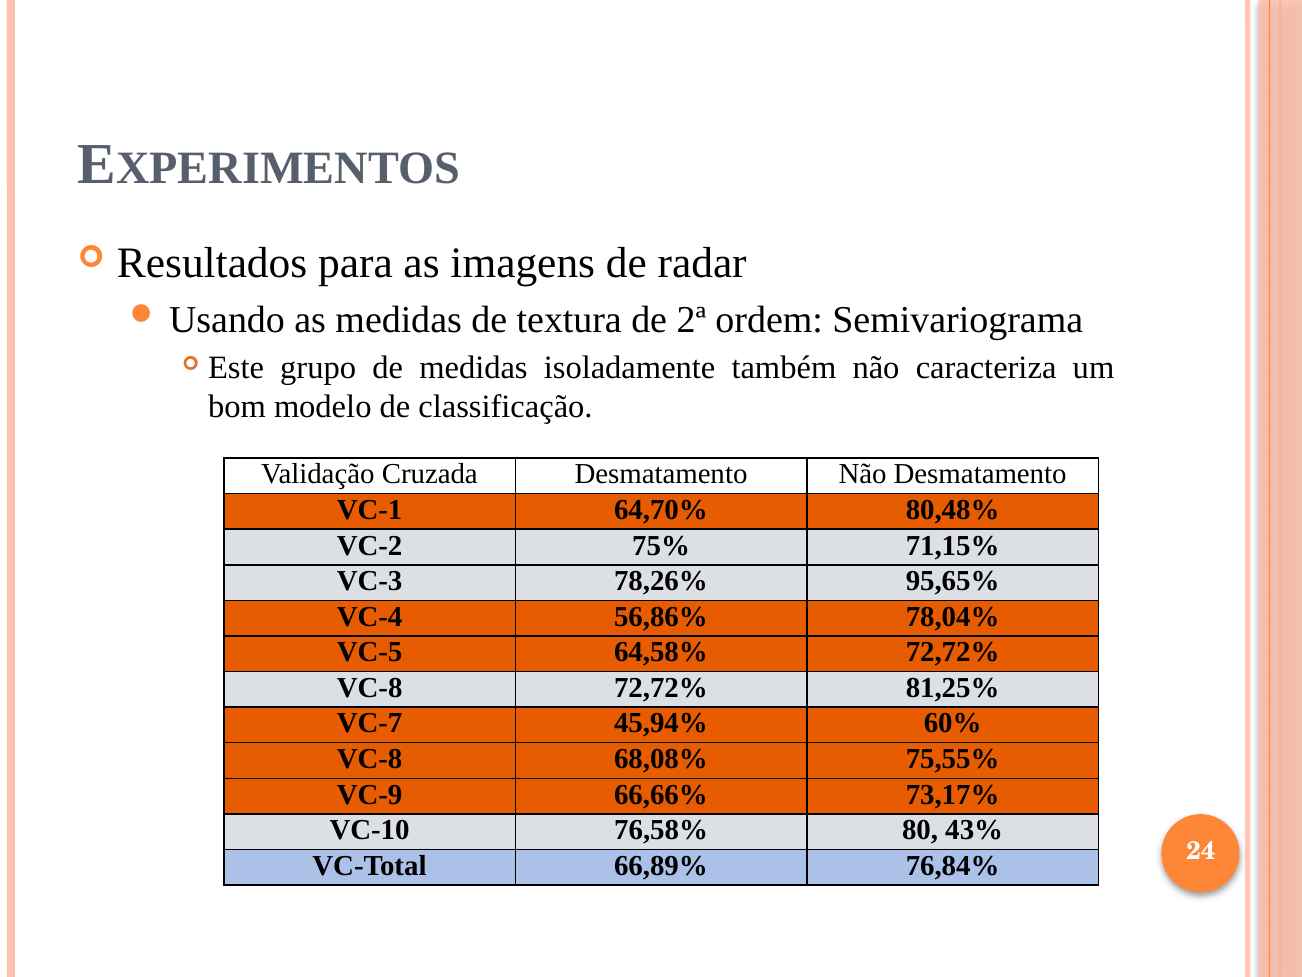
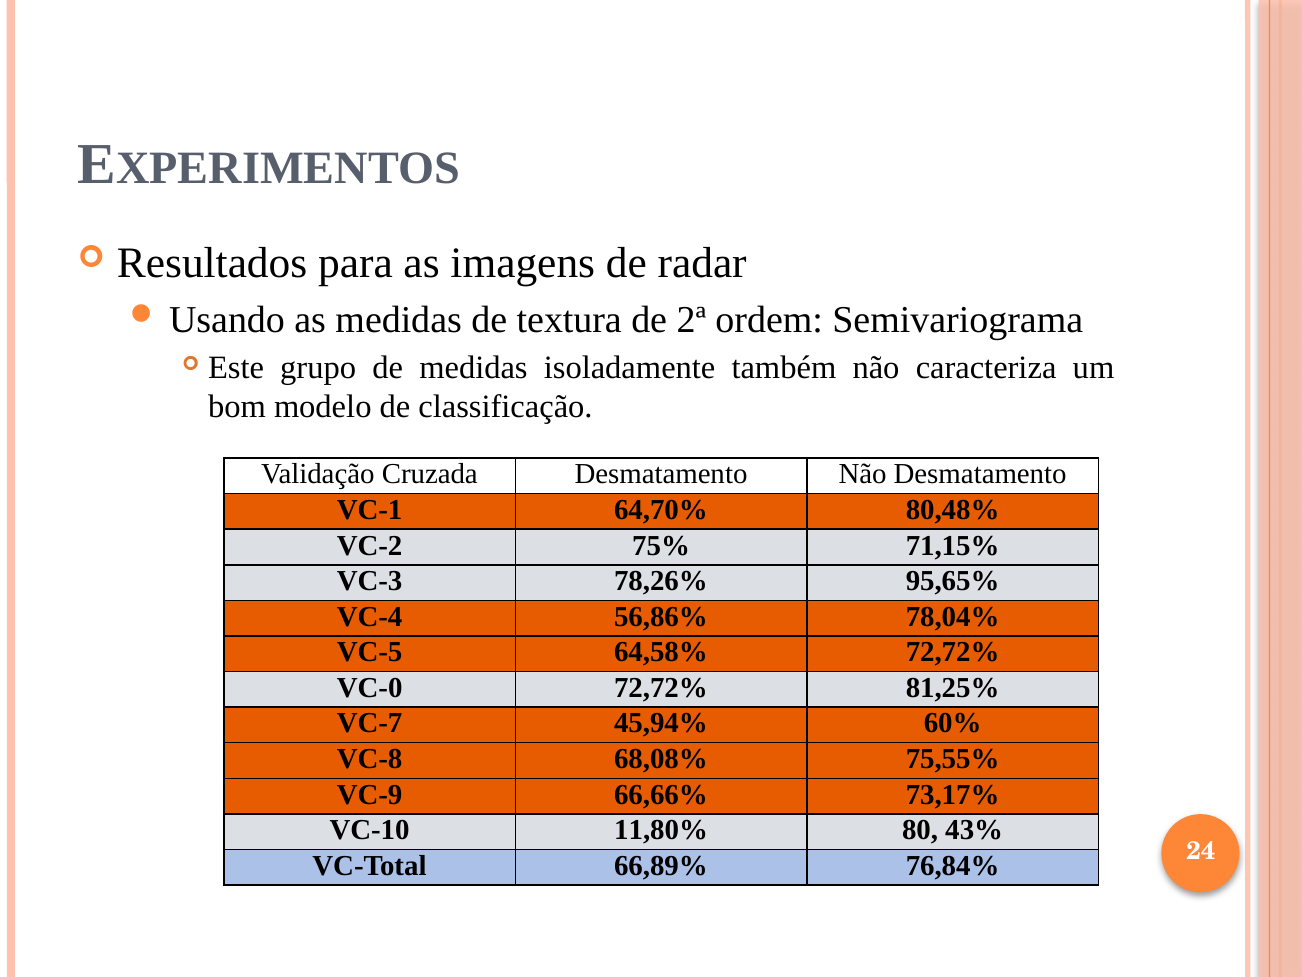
VC-8 at (370, 687): VC-8 -> VC-0
76,58%: 76,58% -> 11,80%
